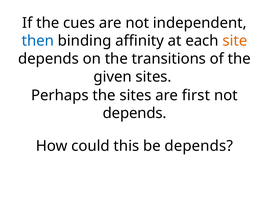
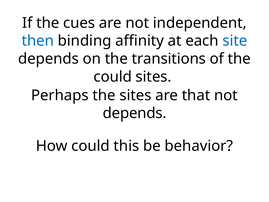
site colour: orange -> blue
given at (113, 77): given -> could
first: first -> that
be depends: depends -> behavior
